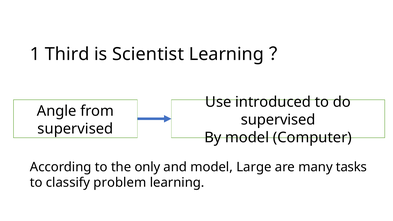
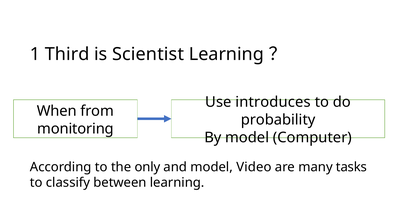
introduced: introduced -> introduces
Angle: Angle -> When
supervised at (278, 120): supervised -> probability
supervised at (75, 129): supervised -> monitoring
Large: Large -> Video
problem: problem -> between
